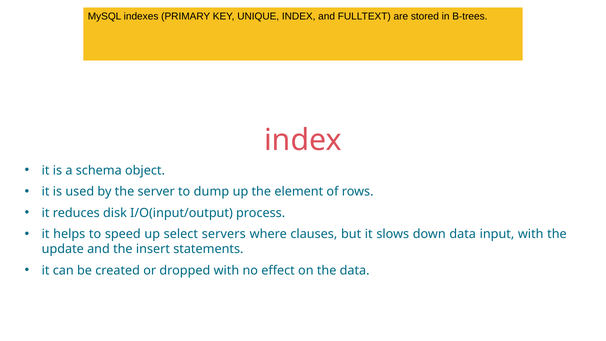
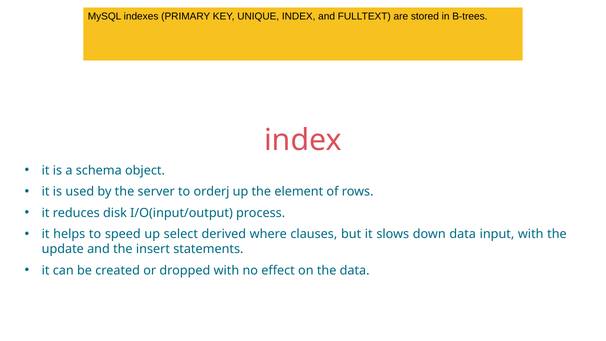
dump: dump -> orderj
servers: servers -> derived
